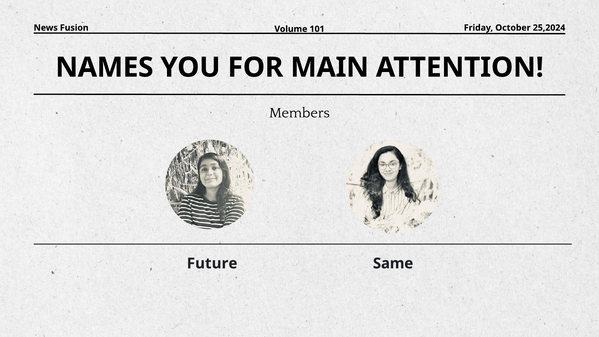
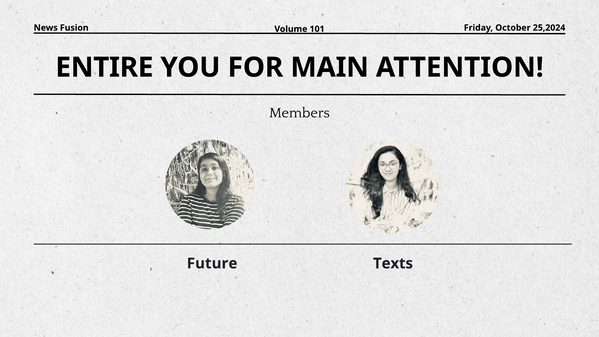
NAMES: NAMES -> ENTIRE
Same: Same -> Texts
